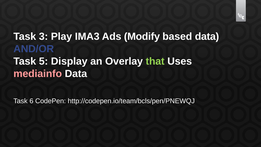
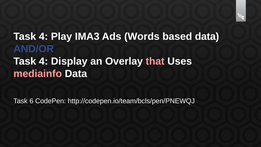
3 at (43, 37): 3 -> 4
Modify: Modify -> Words
5 at (43, 61): 5 -> 4
that colour: light green -> pink
